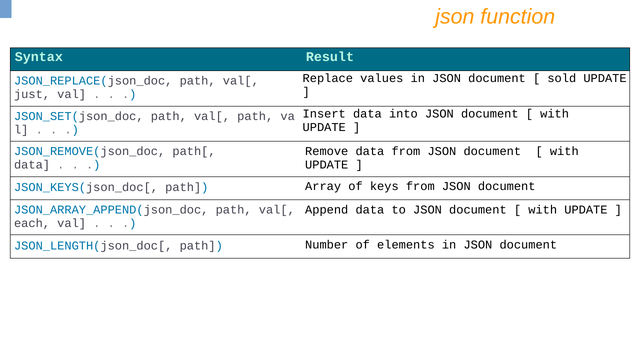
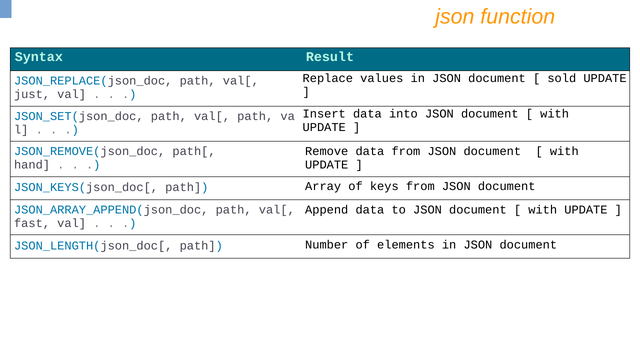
data at (32, 165): data -> hand
each: each -> fast
